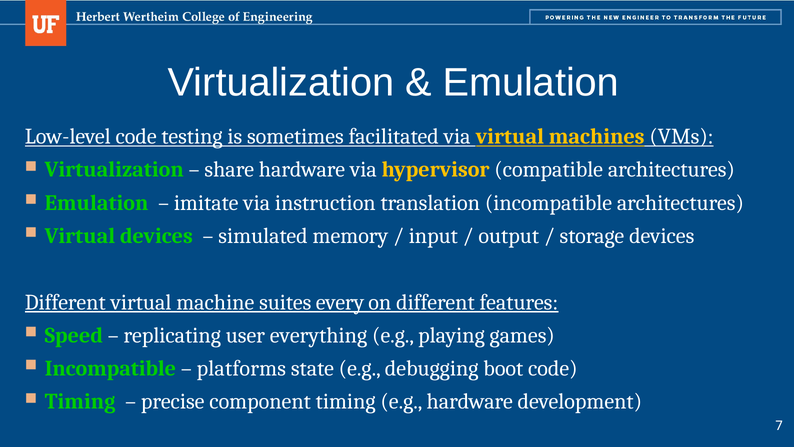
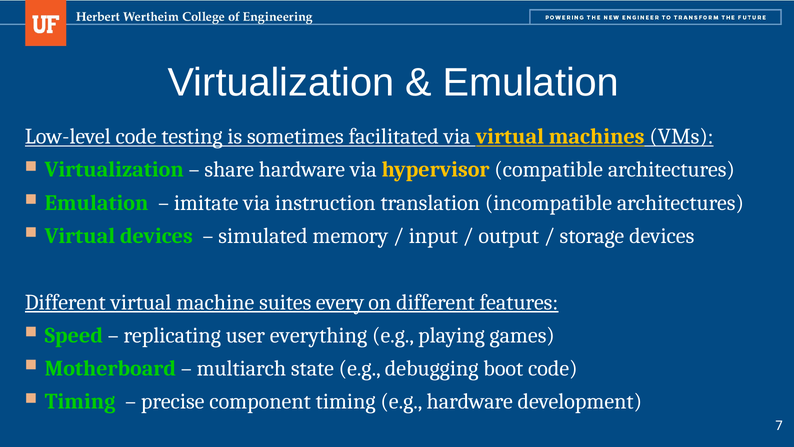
Incompatible at (110, 368): Incompatible -> Motherboard
platforms: platforms -> multiarch
